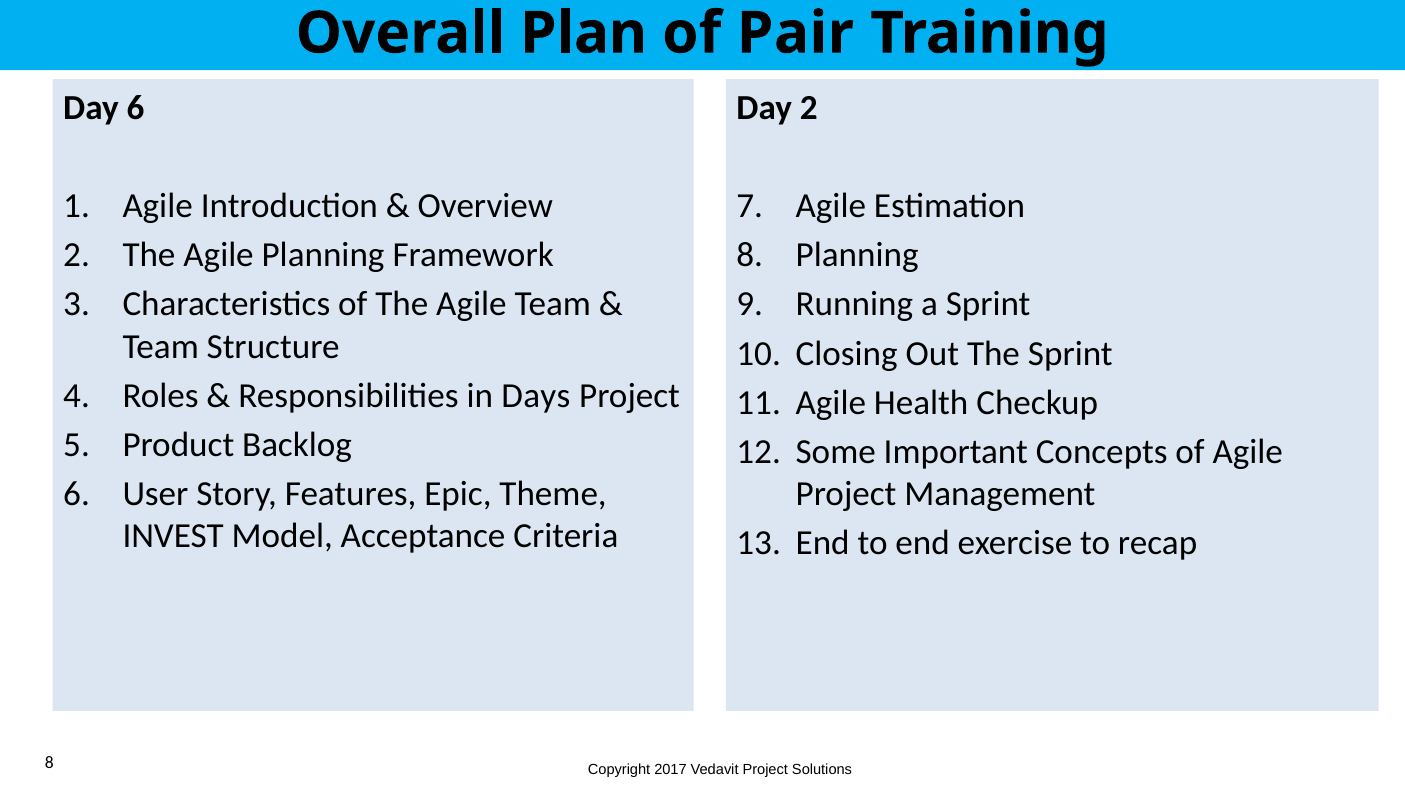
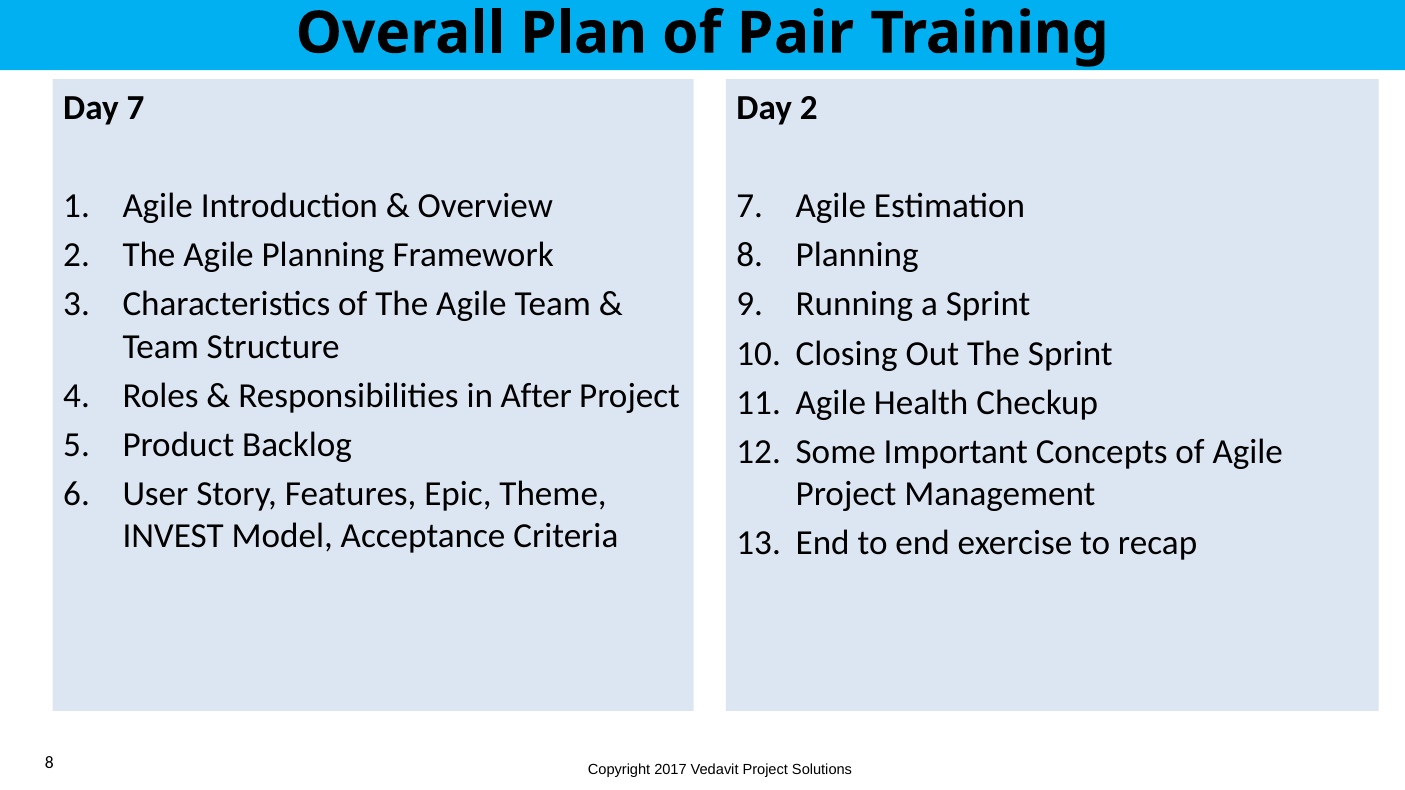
Day 6: 6 -> 7
Days: Days -> After
